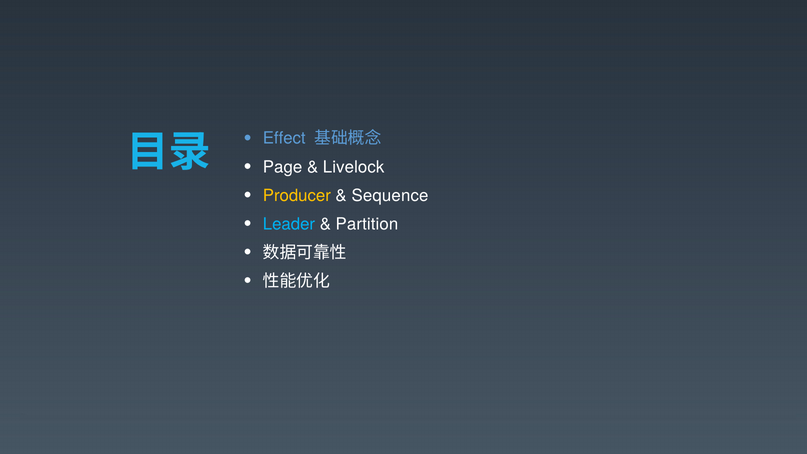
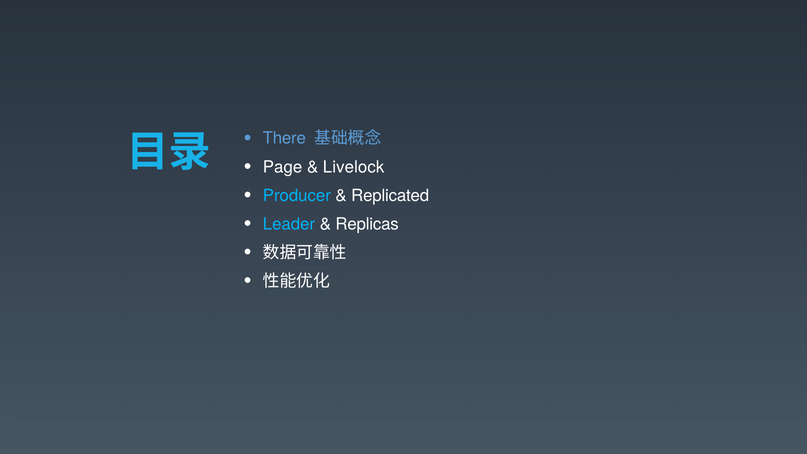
Effect: Effect -> There
Producer colour: yellow -> light blue
Sequence: Sequence -> Replicated
Partition: Partition -> Replicas
